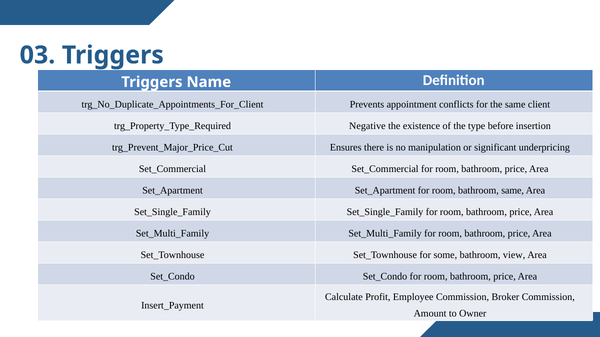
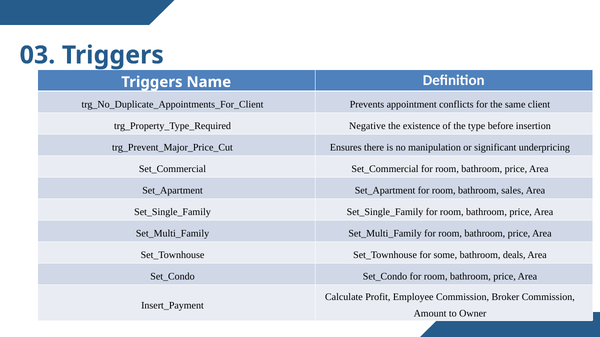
bathroom same: same -> sales
view: view -> deals
